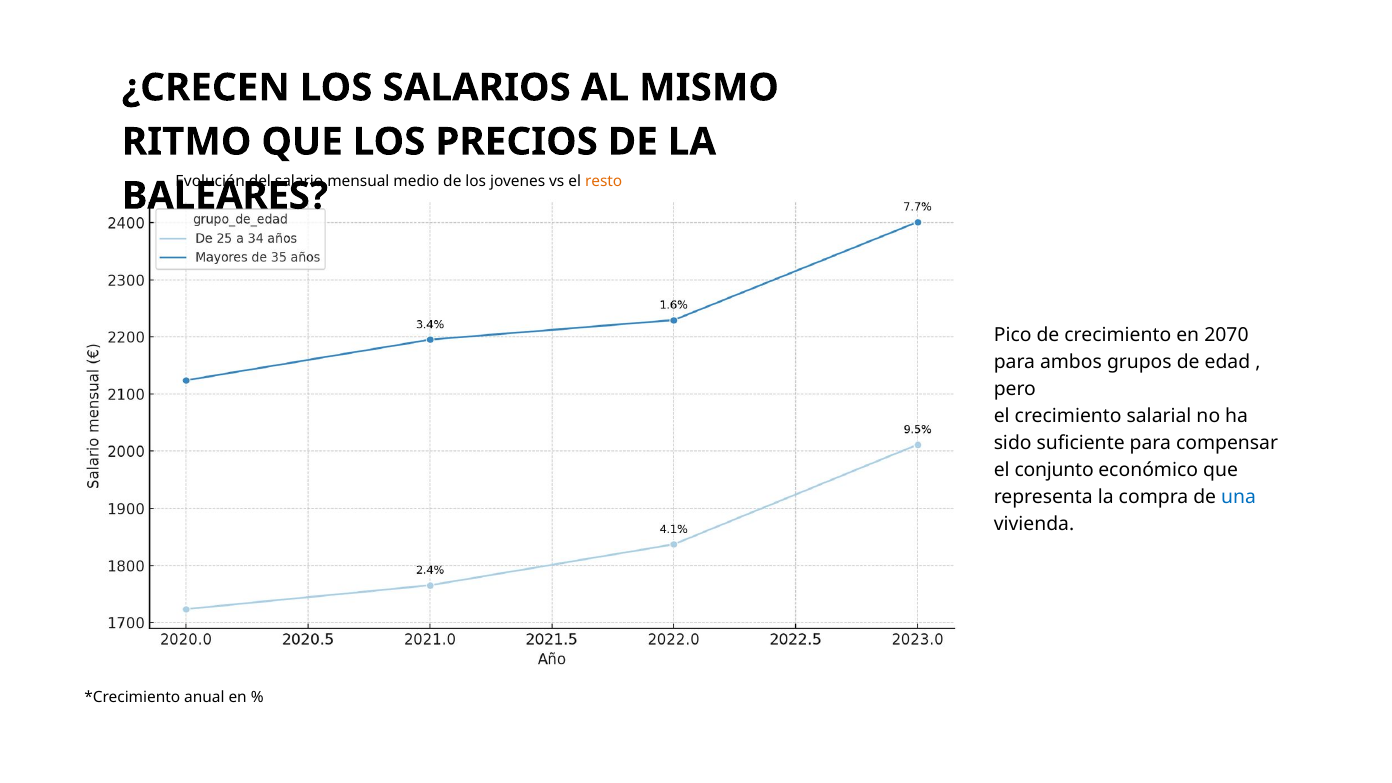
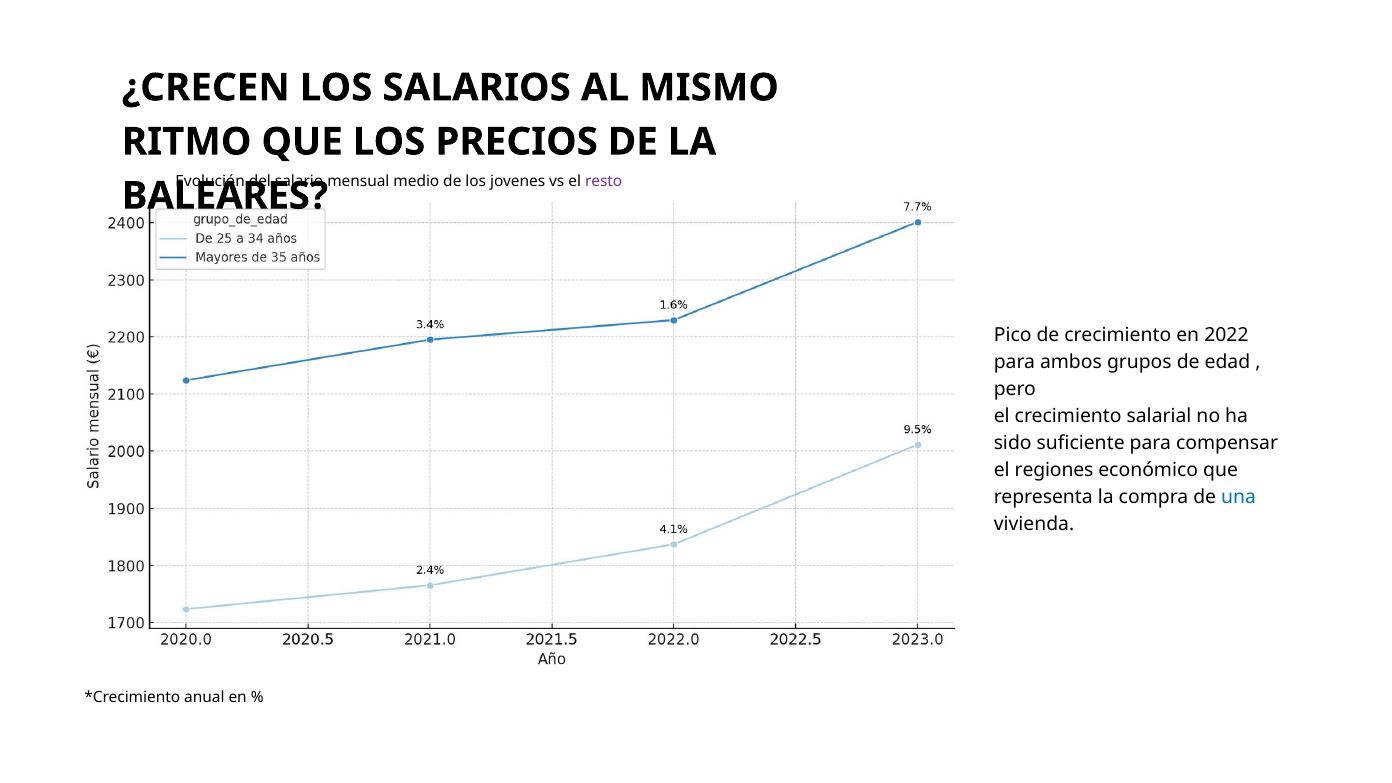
resto colour: orange -> purple
2070: 2070 -> 2022
conjunto: conjunto -> regiones
